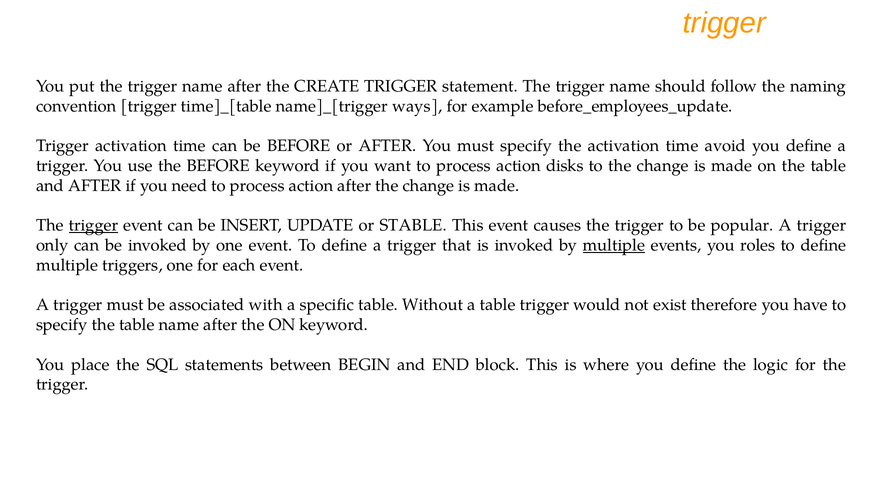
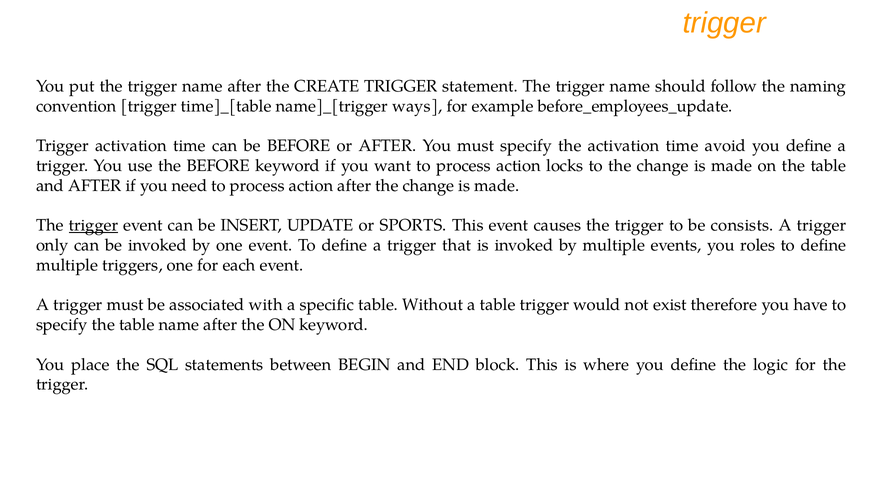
disks: disks -> locks
STABLE: STABLE -> SPORTS
popular: popular -> consists
multiple at (614, 245) underline: present -> none
